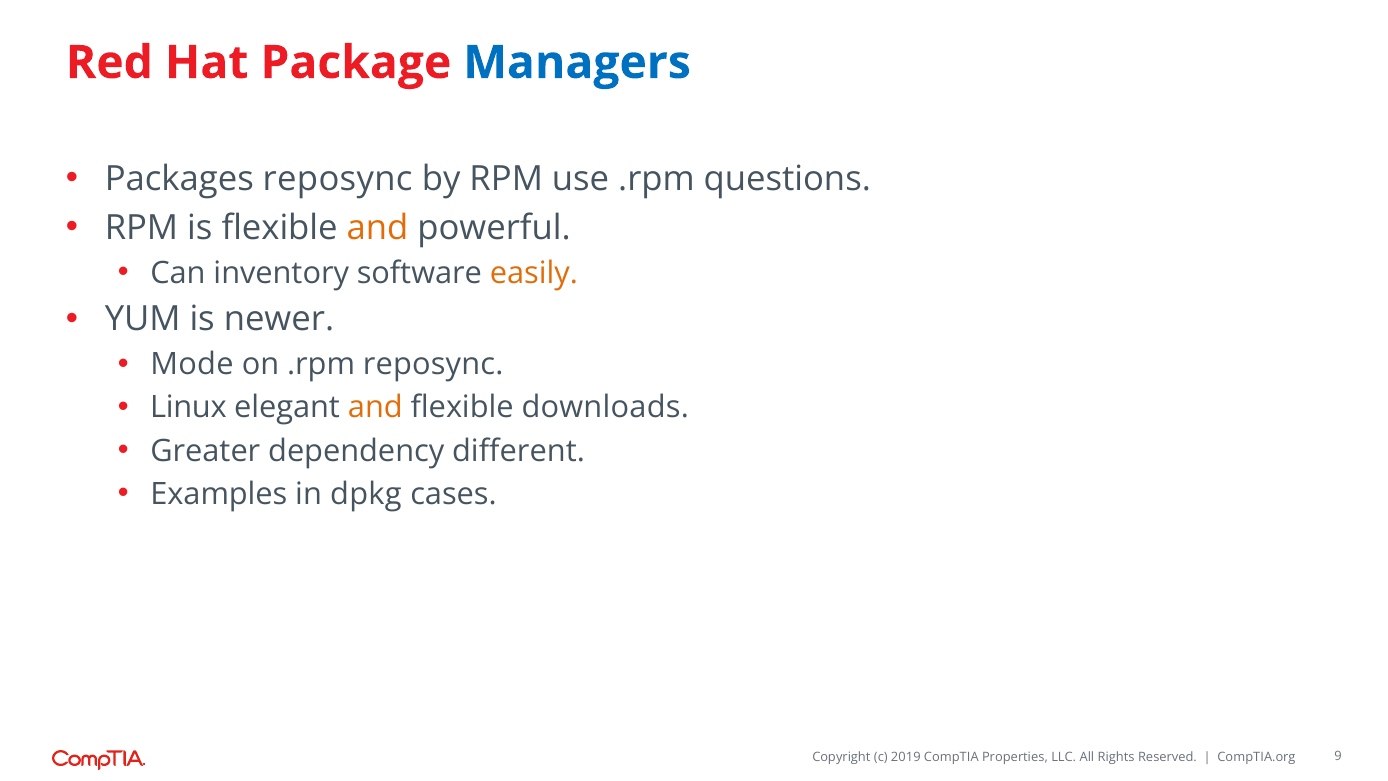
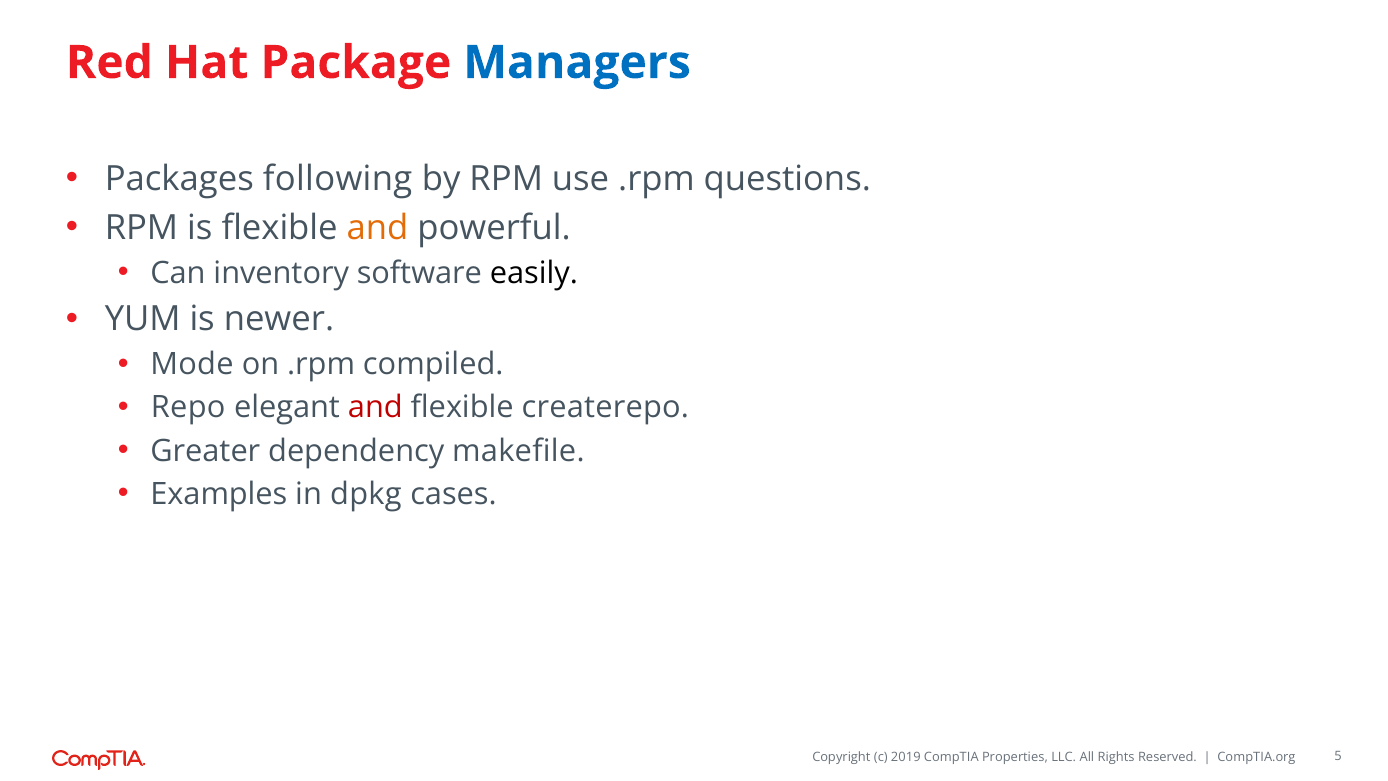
Packages reposync: reposync -> following
easily colour: orange -> black
.rpm reposync: reposync -> compiled
Linux: Linux -> Repo
and at (375, 408) colour: orange -> red
downloads: downloads -> createrepo
different: different -> makefile
9: 9 -> 5
